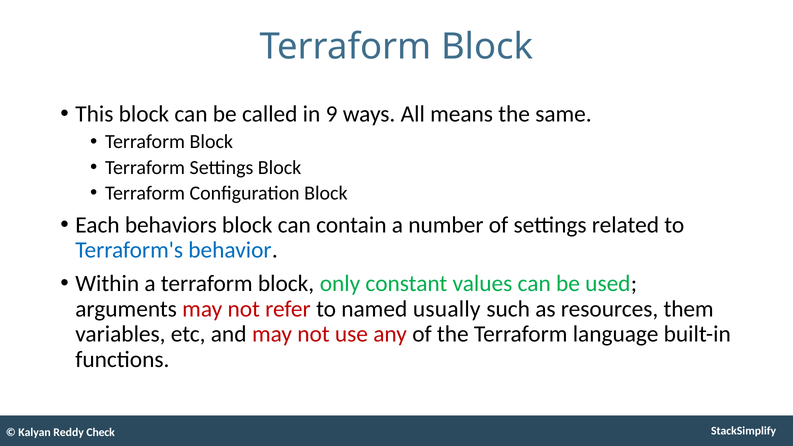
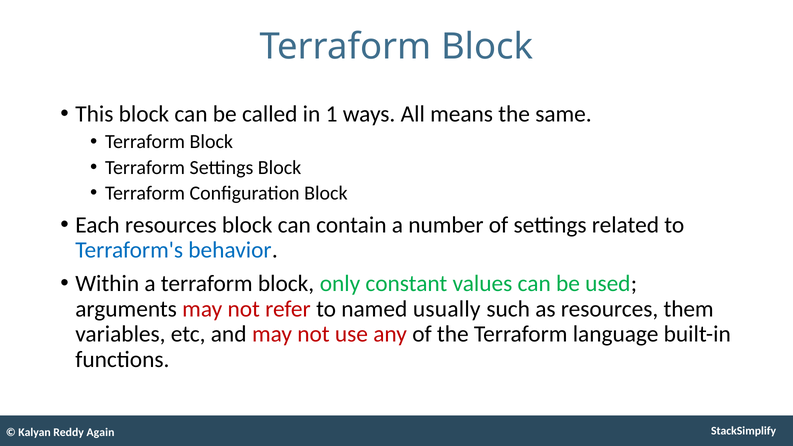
9: 9 -> 1
Each behaviors: behaviors -> resources
Check: Check -> Again
